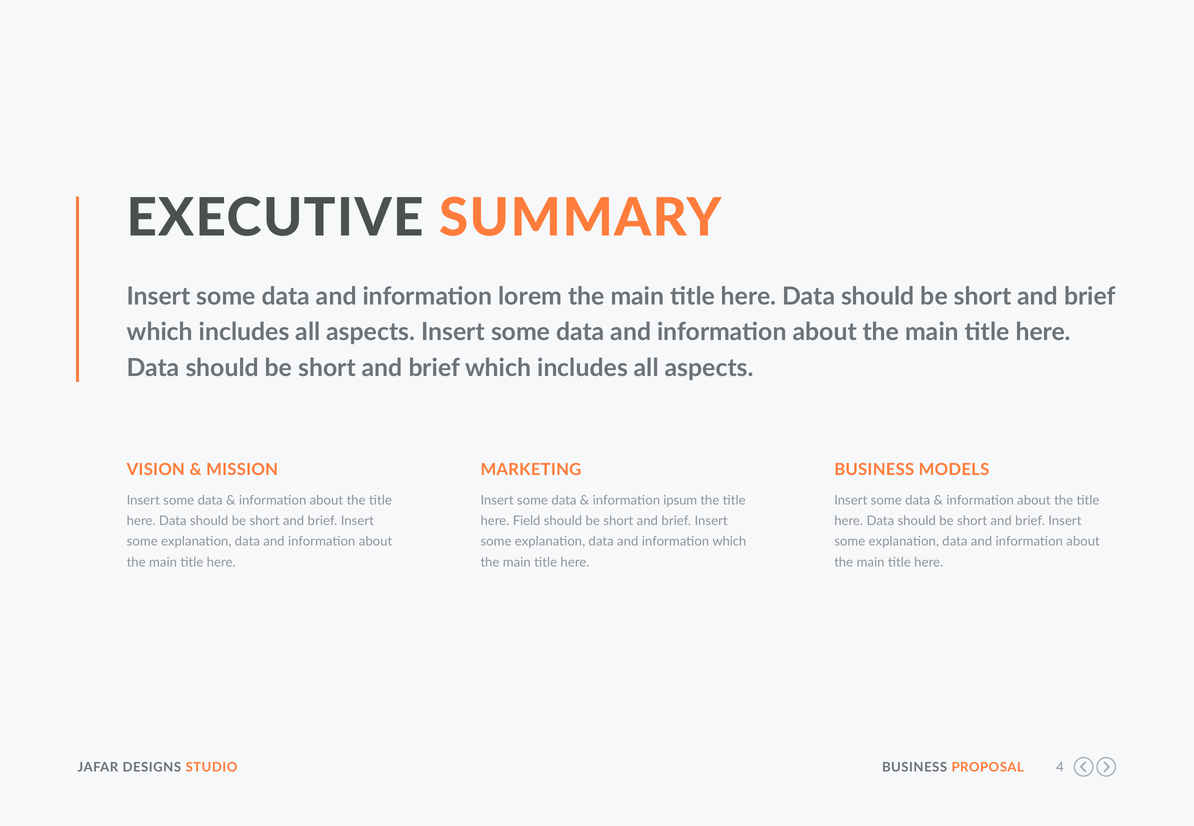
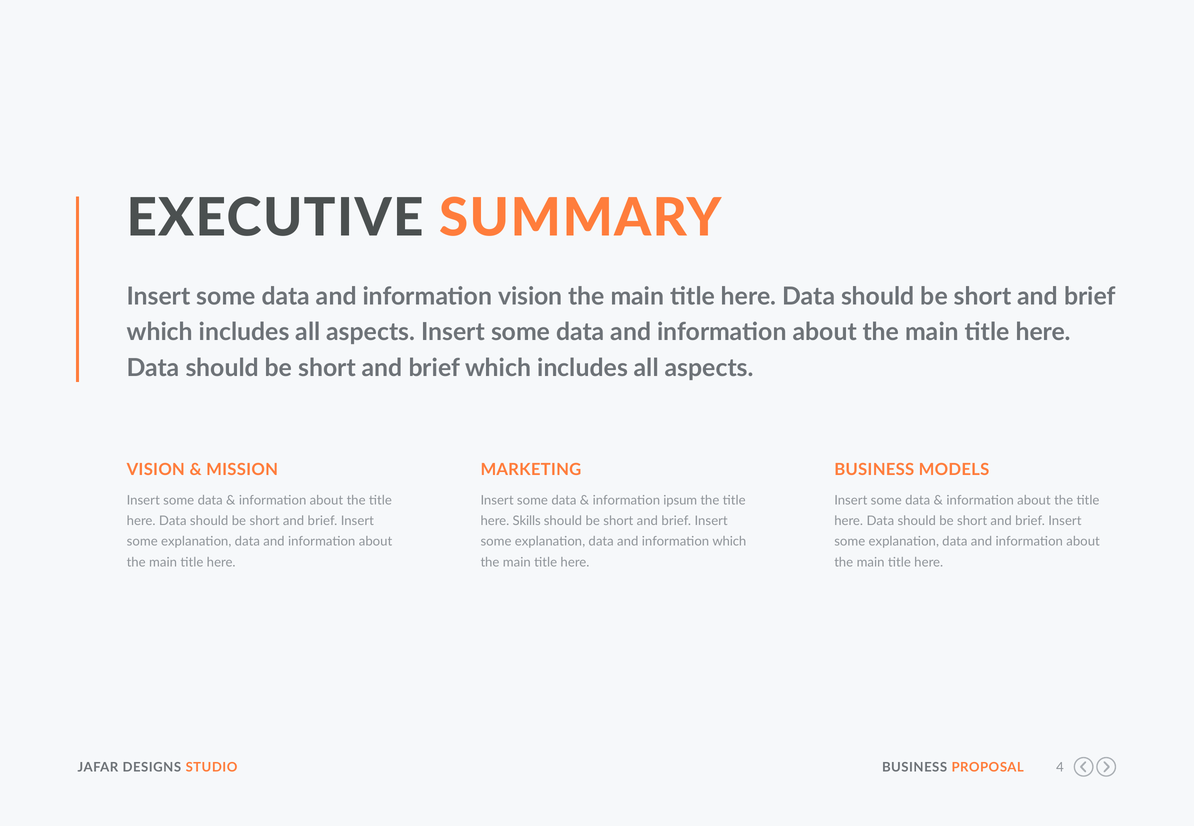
information lorem: lorem -> vision
Field: Field -> Skills
